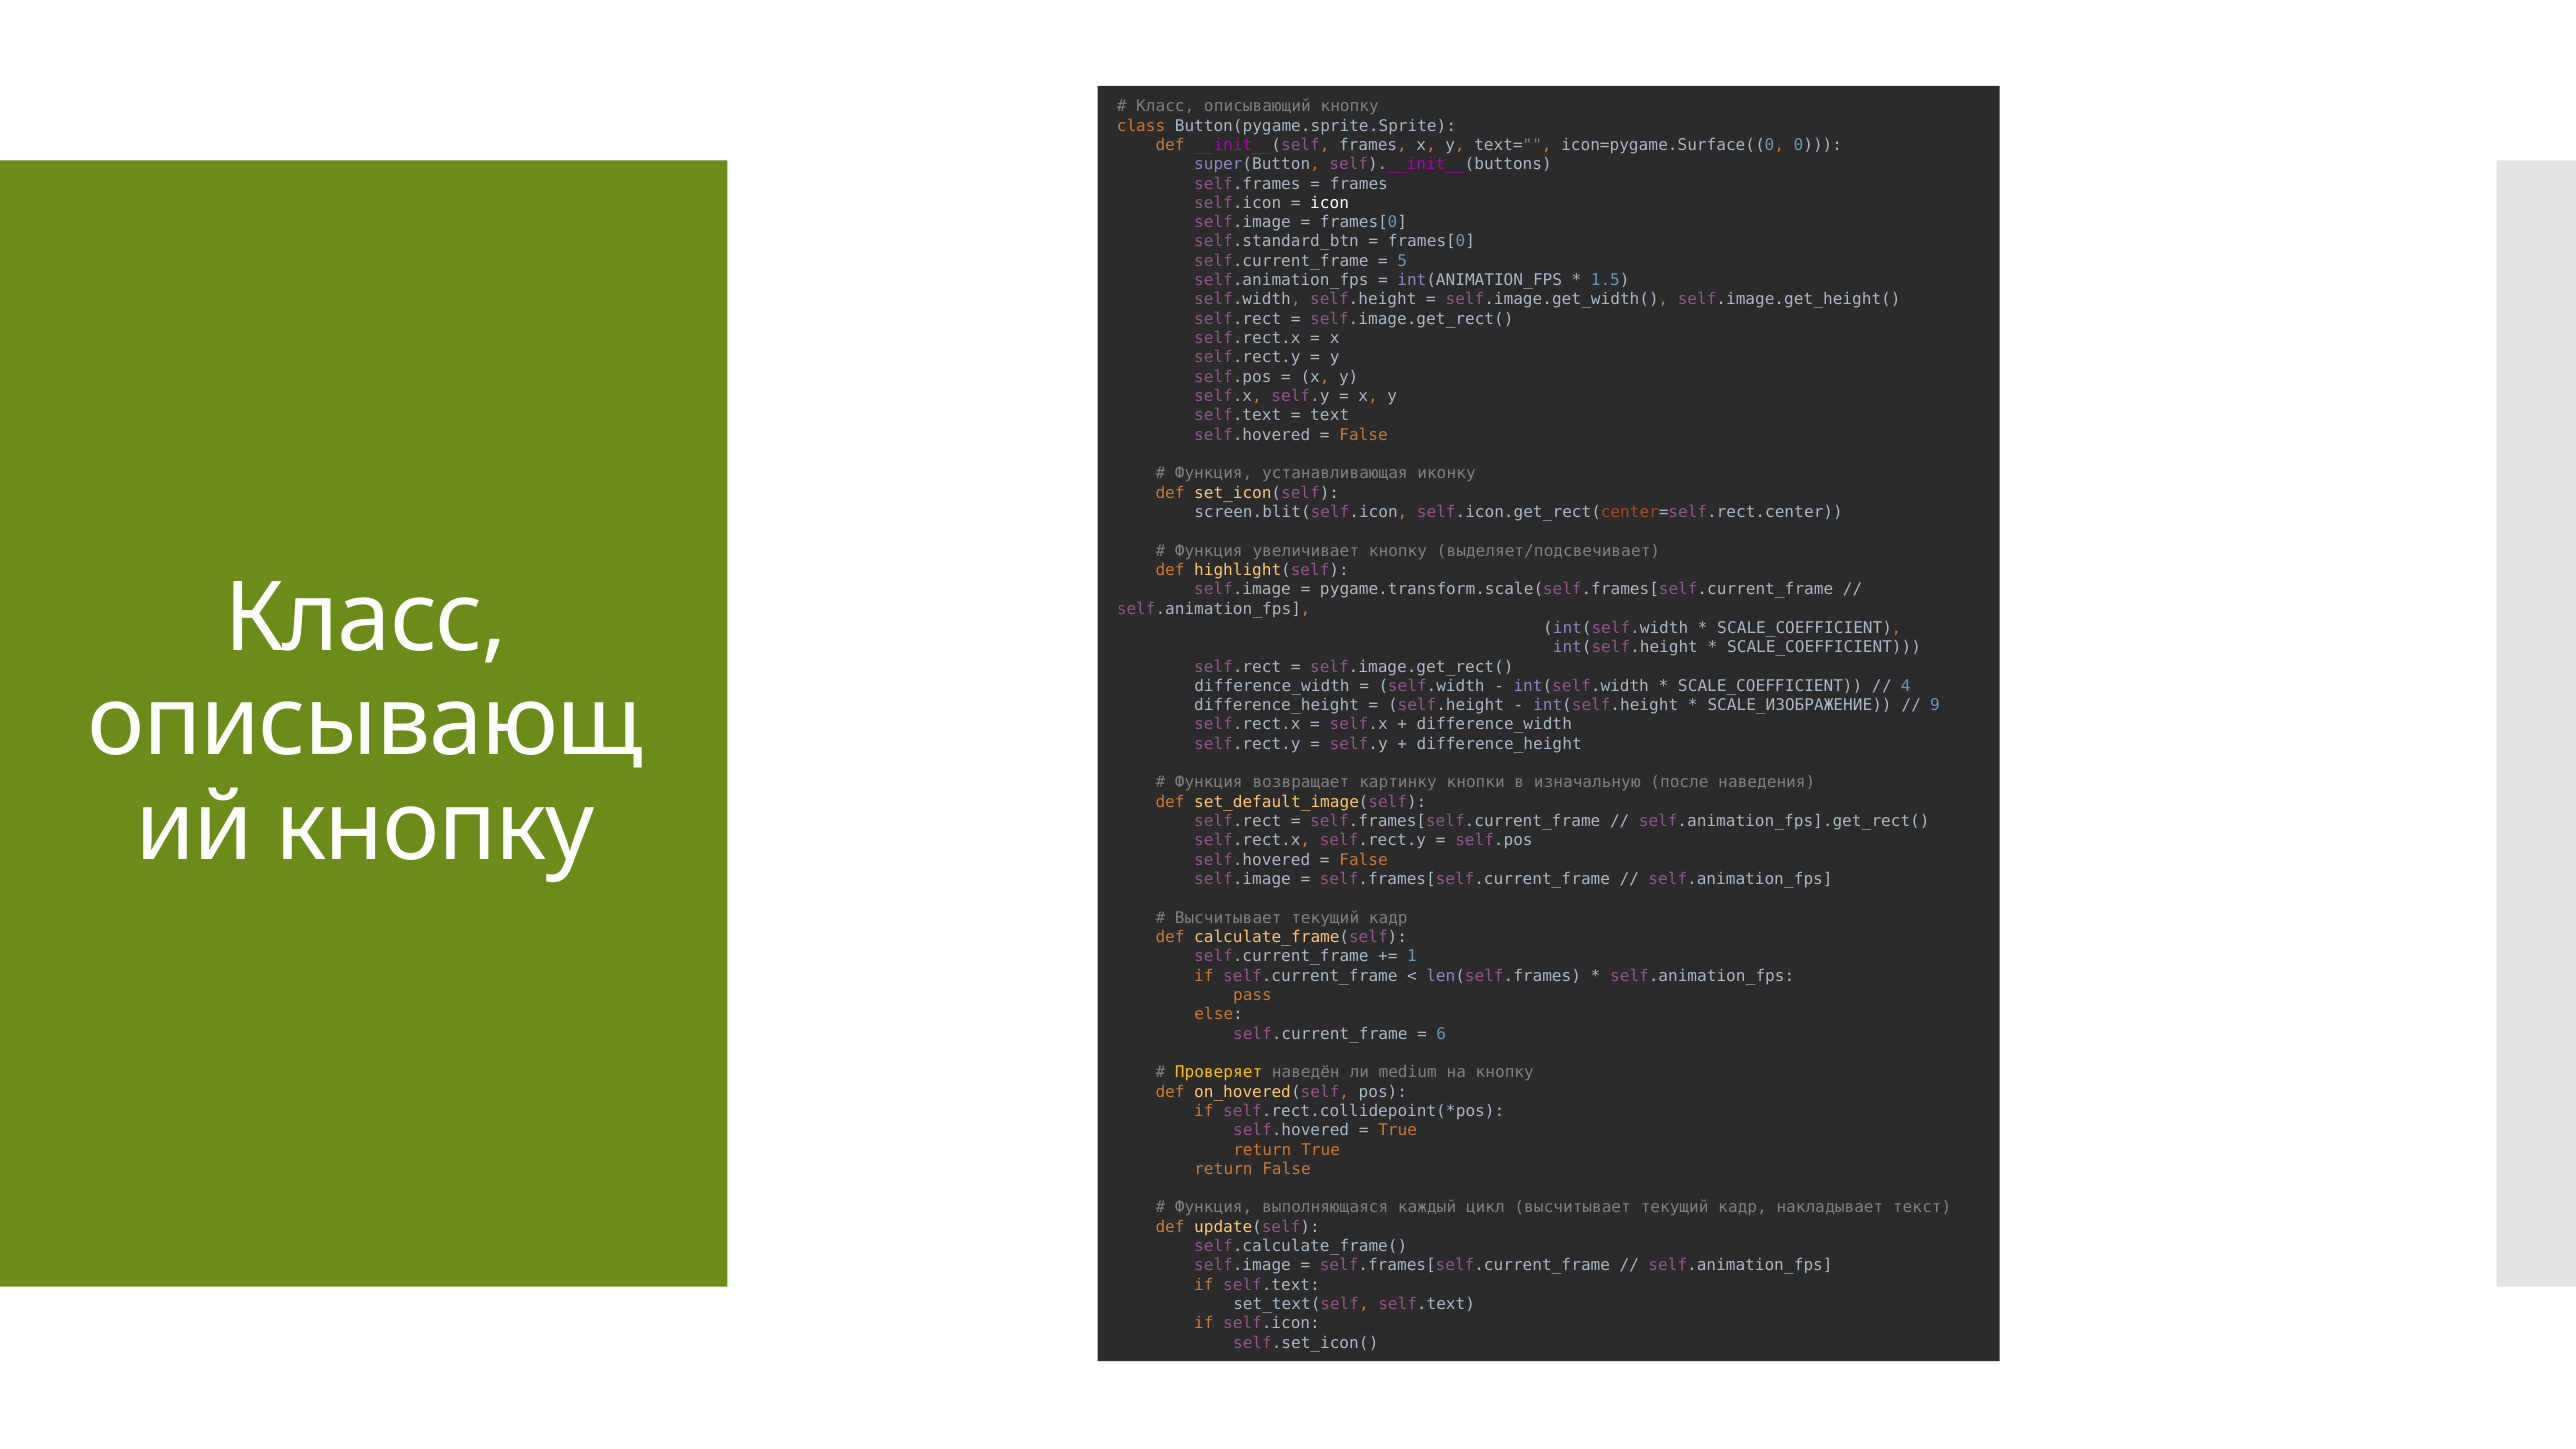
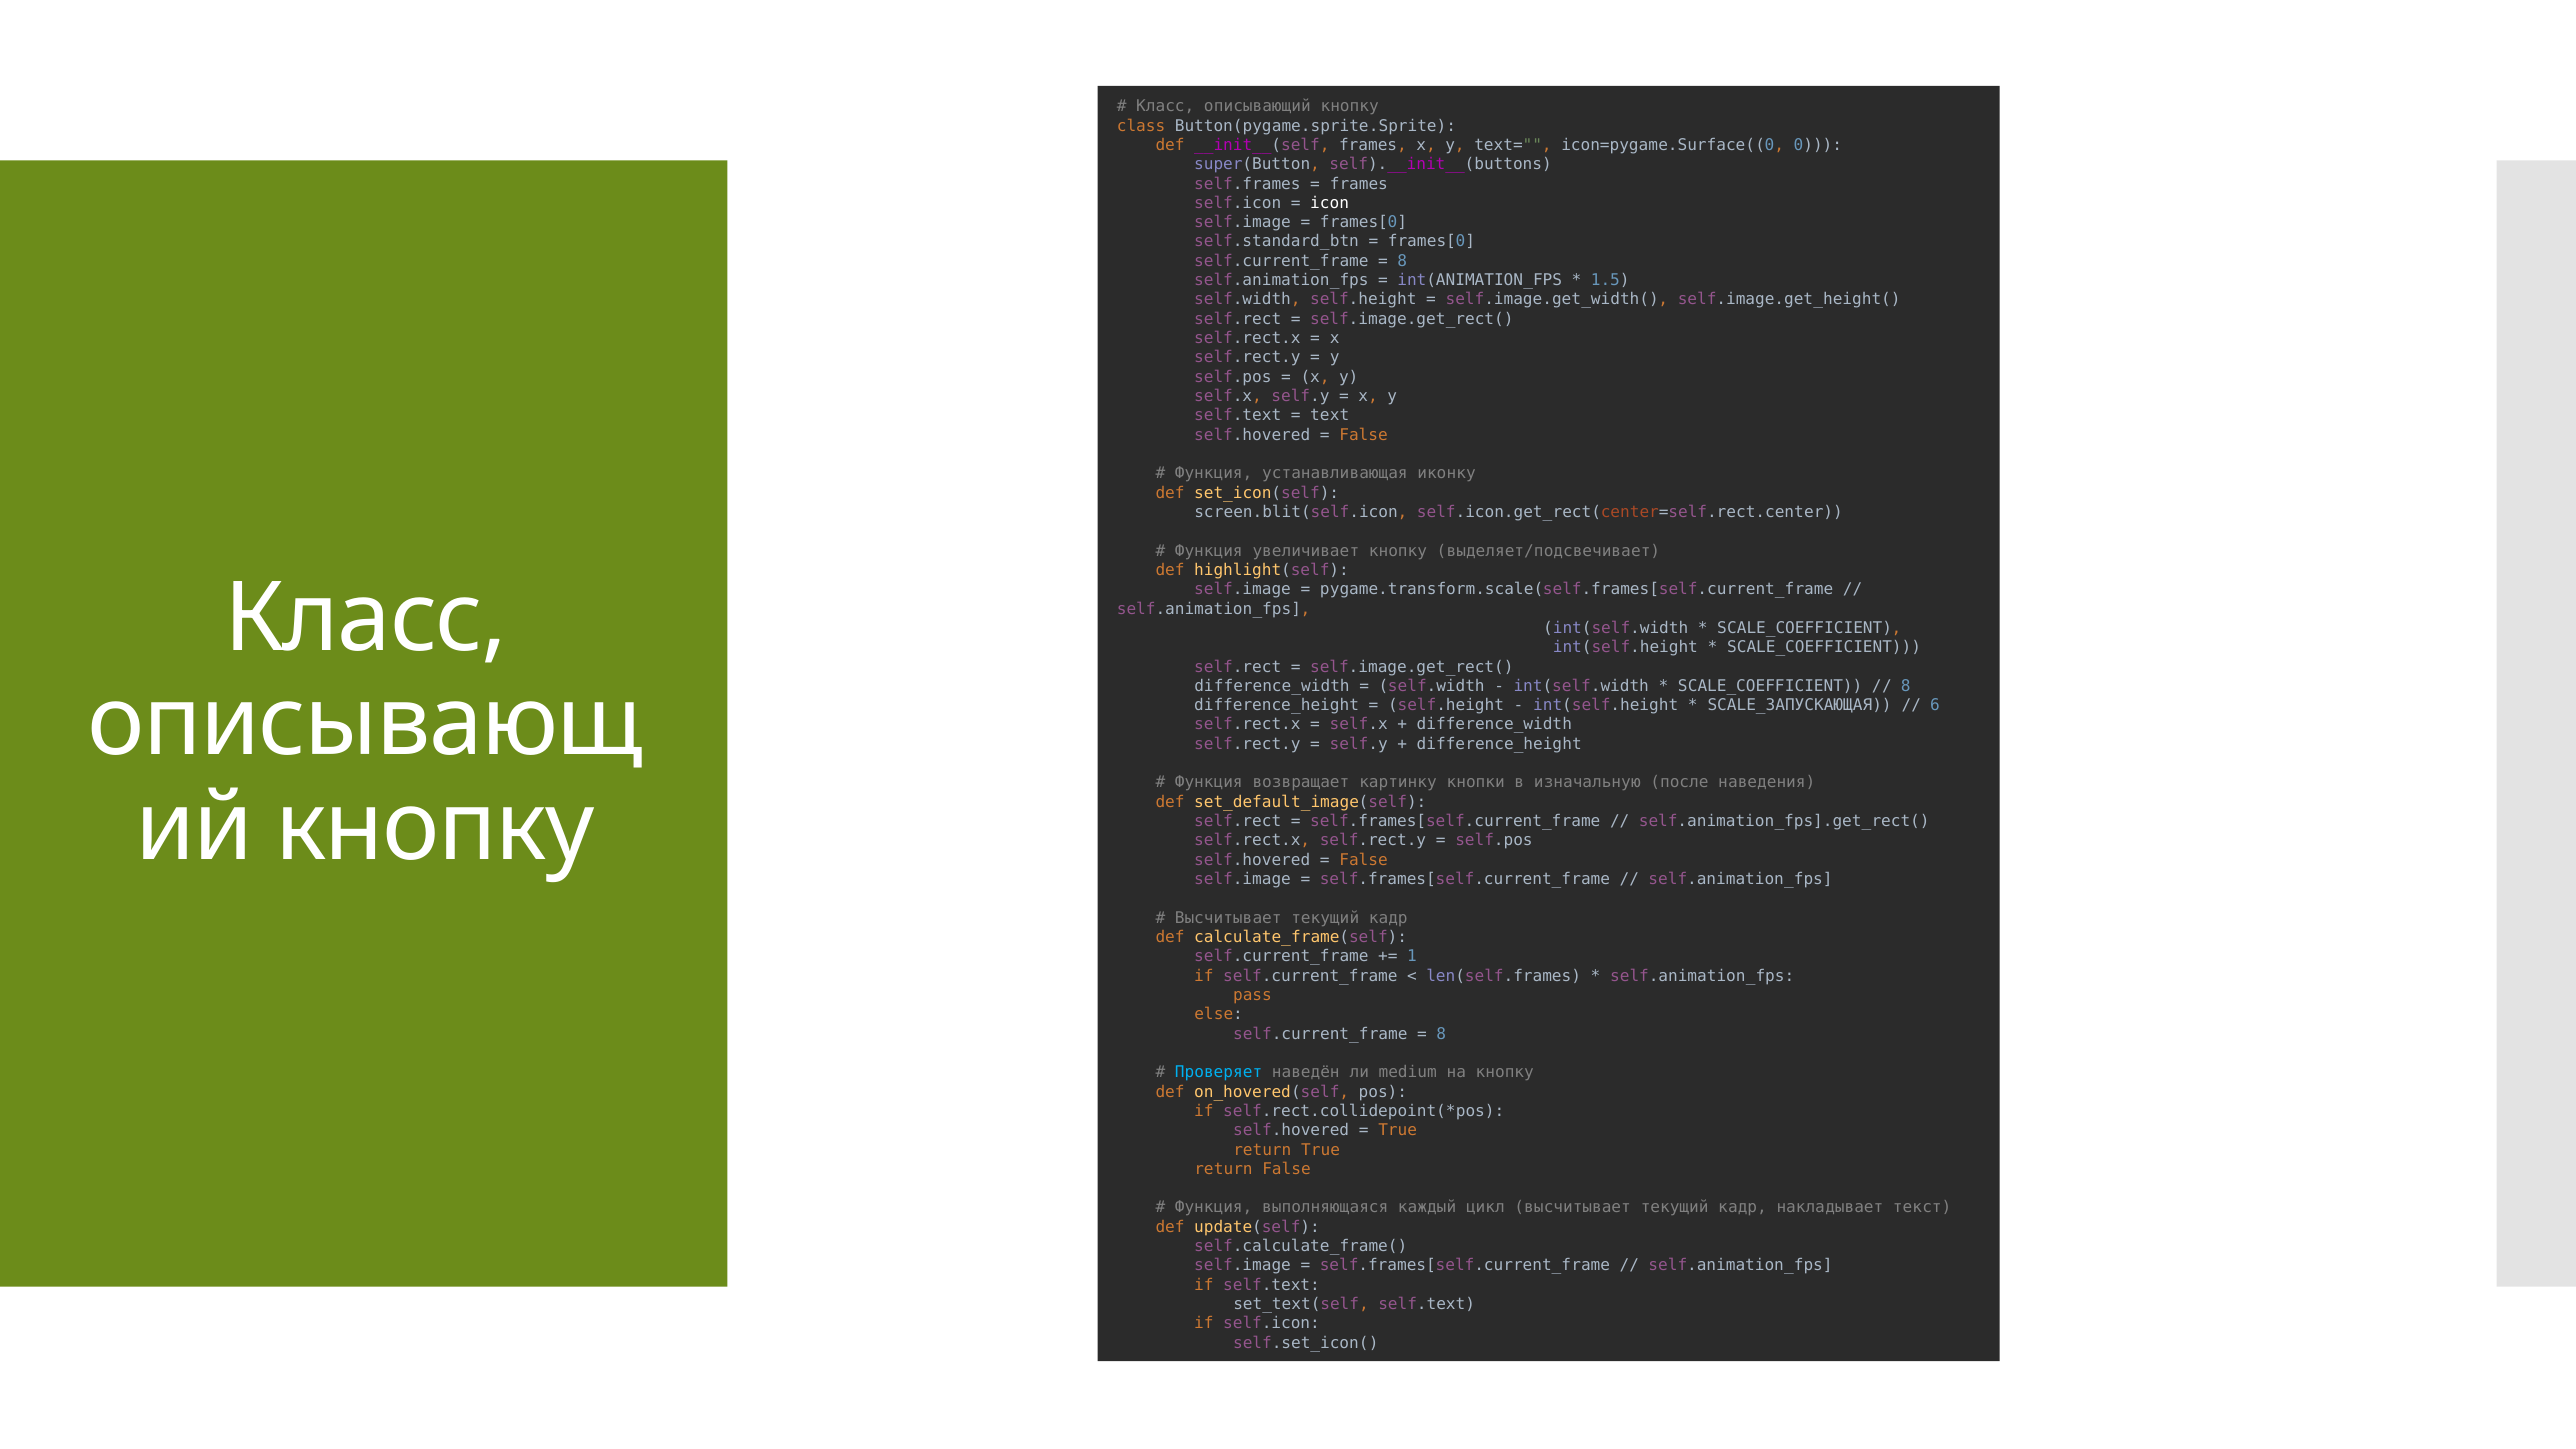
5 at (1402, 261): 5 -> 8
4 at (1906, 686): 4 -> 8
SCALE_ИЗОБРАЖЕНИЕ: SCALE_ИЗОБРАЖЕНИЕ -> SCALE_ЗАПУСКАЮЩАЯ
9: 9 -> 6
6 at (1441, 1034): 6 -> 8
Проверяет colour: yellow -> light blue
